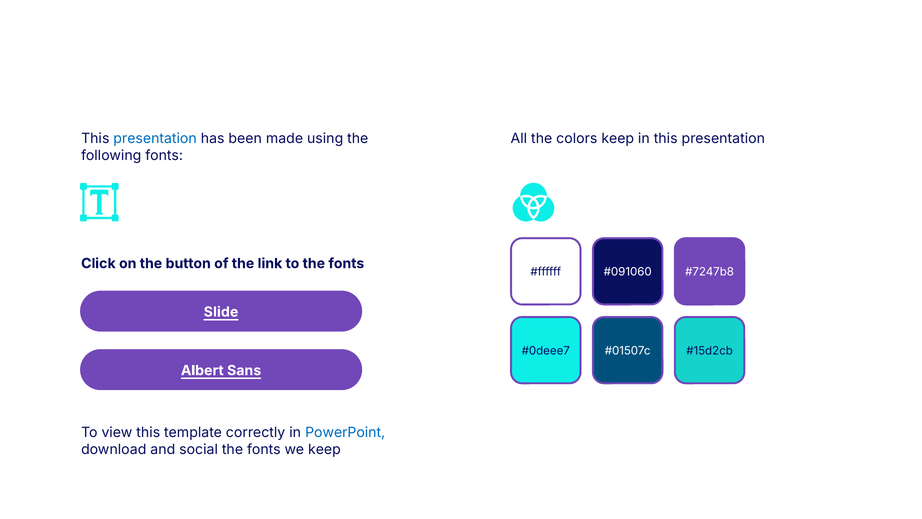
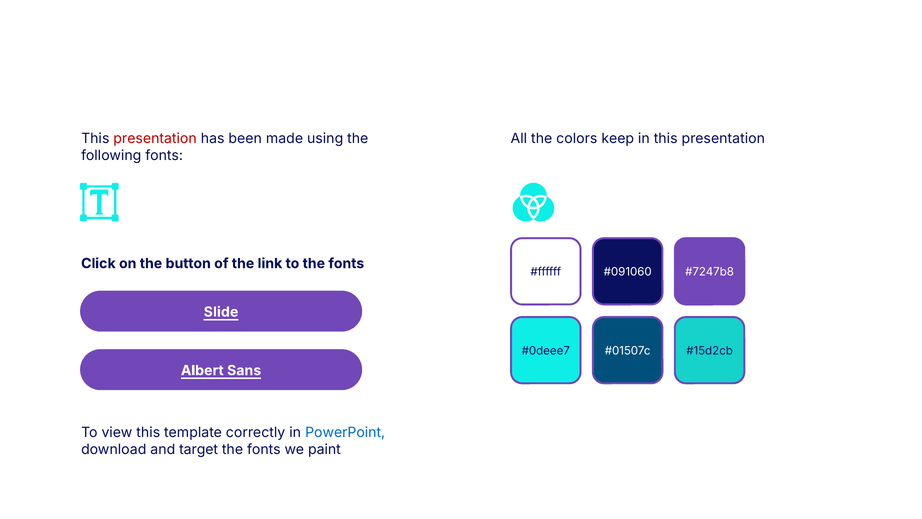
presentation at (155, 138) colour: blue -> red
social: social -> target
we keep: keep -> paint
